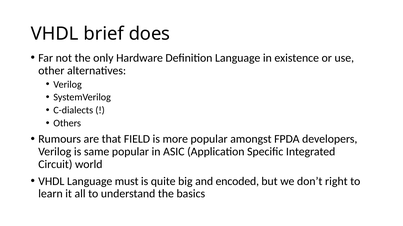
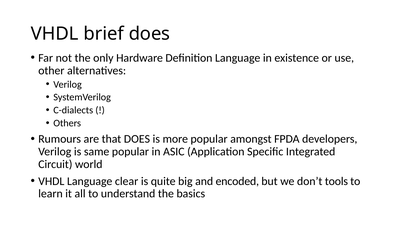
that FIELD: FIELD -> DOES
must: must -> clear
right: right -> tools
